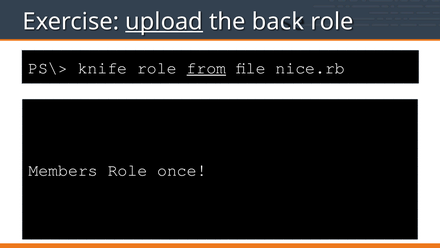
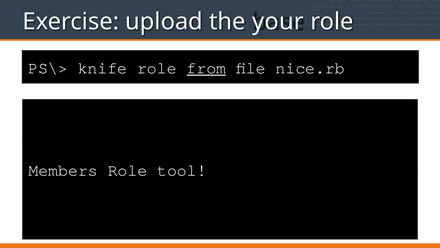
upload underline: present -> none
back: back -> your
once: once -> tool
